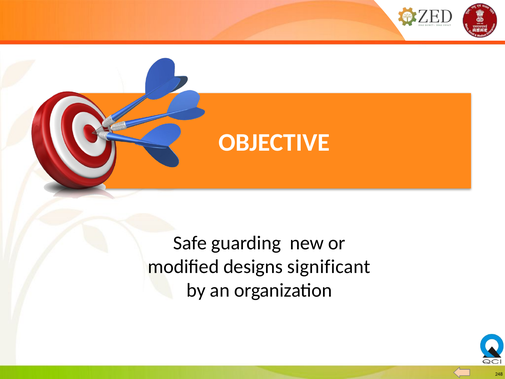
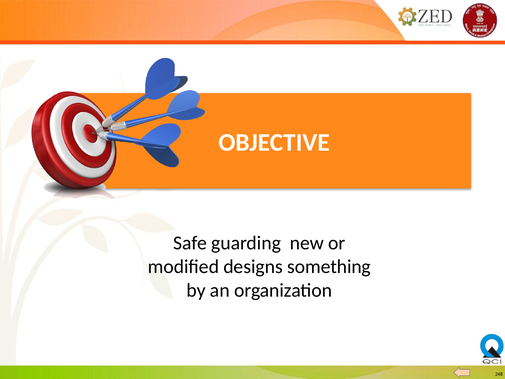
significant: significant -> something
